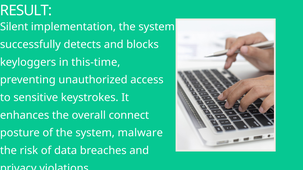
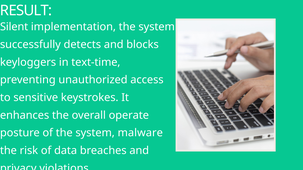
this-time: this-time -> text-time
connect: connect -> operate
